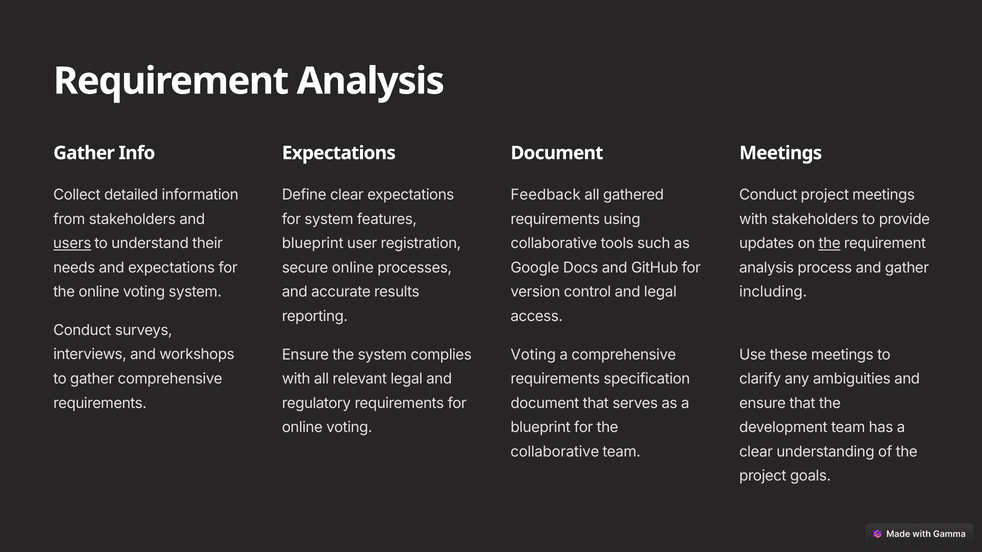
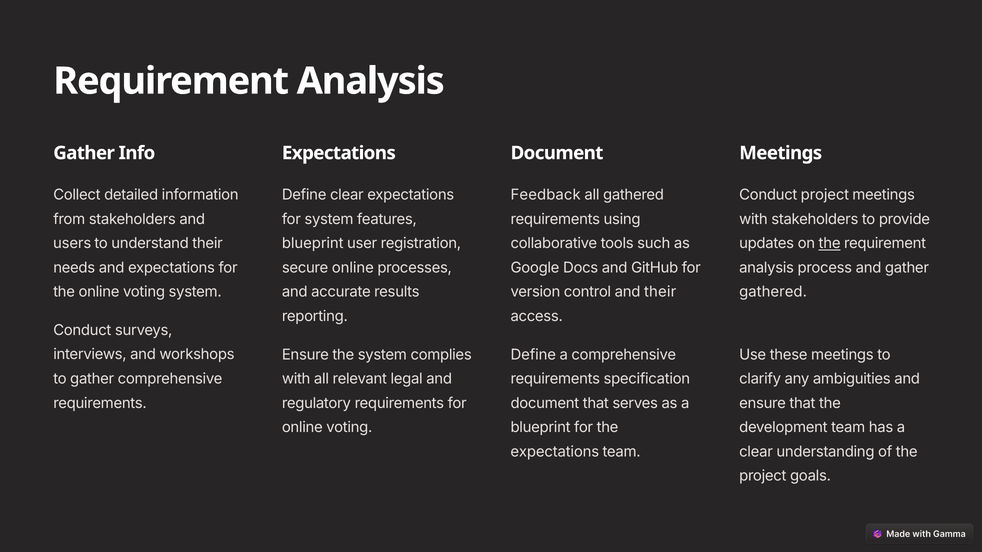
users underline: present -> none
and legal: legal -> their
including at (773, 292): including -> gathered
Voting at (533, 355): Voting -> Define
collaborative at (555, 452): collaborative -> expectations
